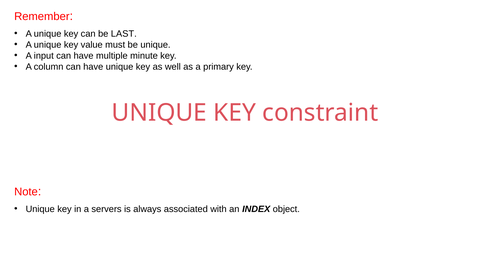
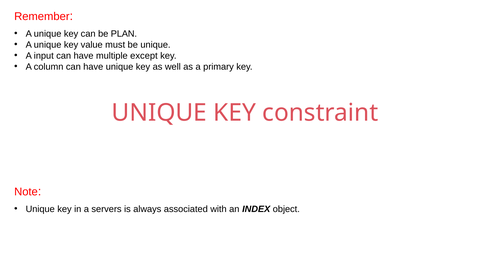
LAST: LAST -> PLAN
minute: minute -> except
